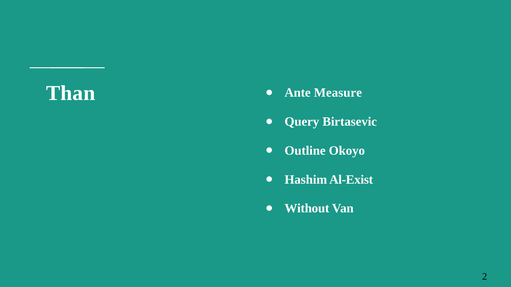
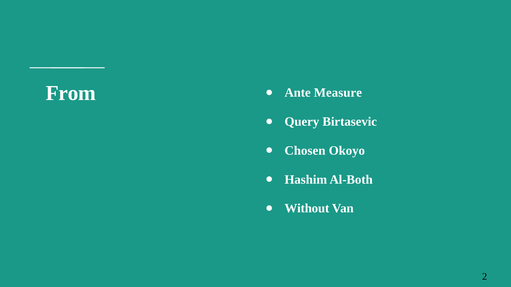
Than: Than -> From
Outline: Outline -> Chosen
Al-Exist: Al-Exist -> Al-Both
